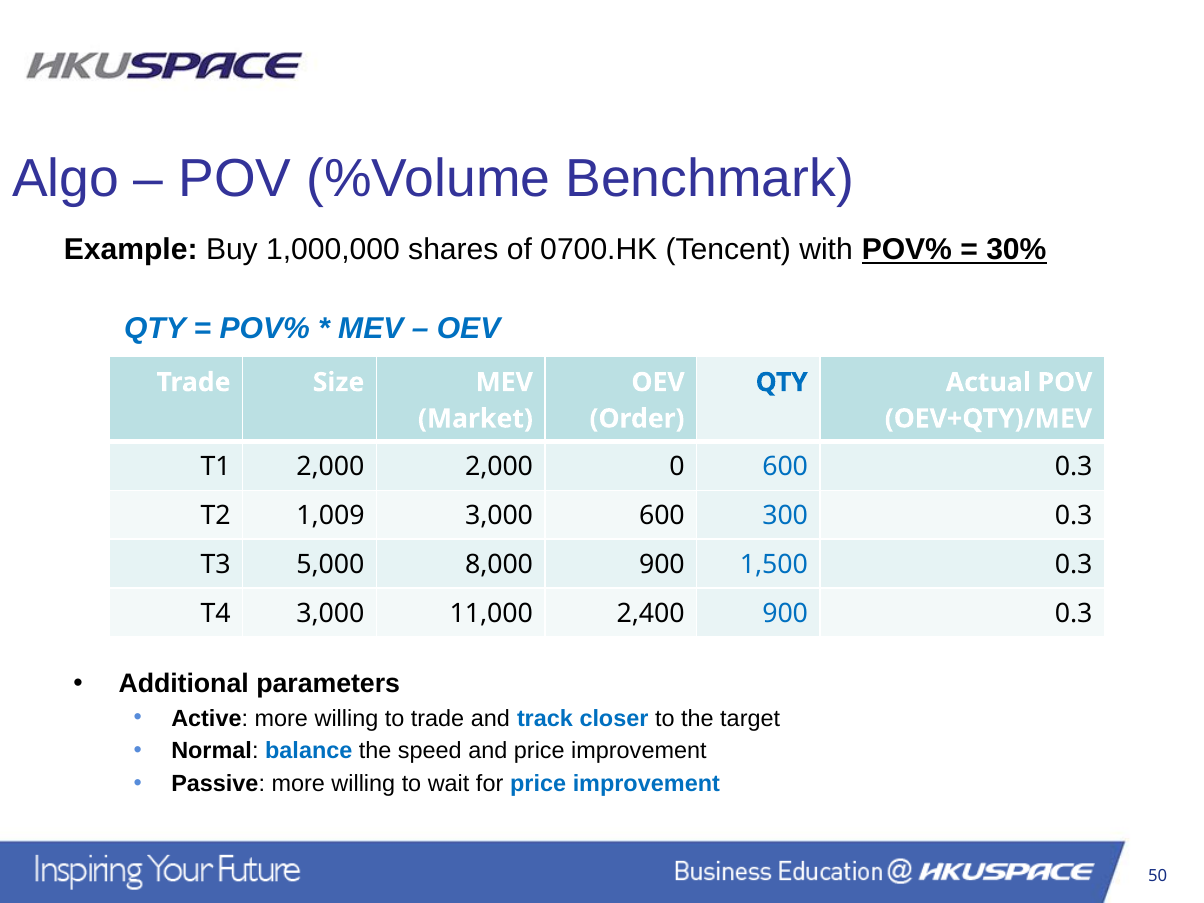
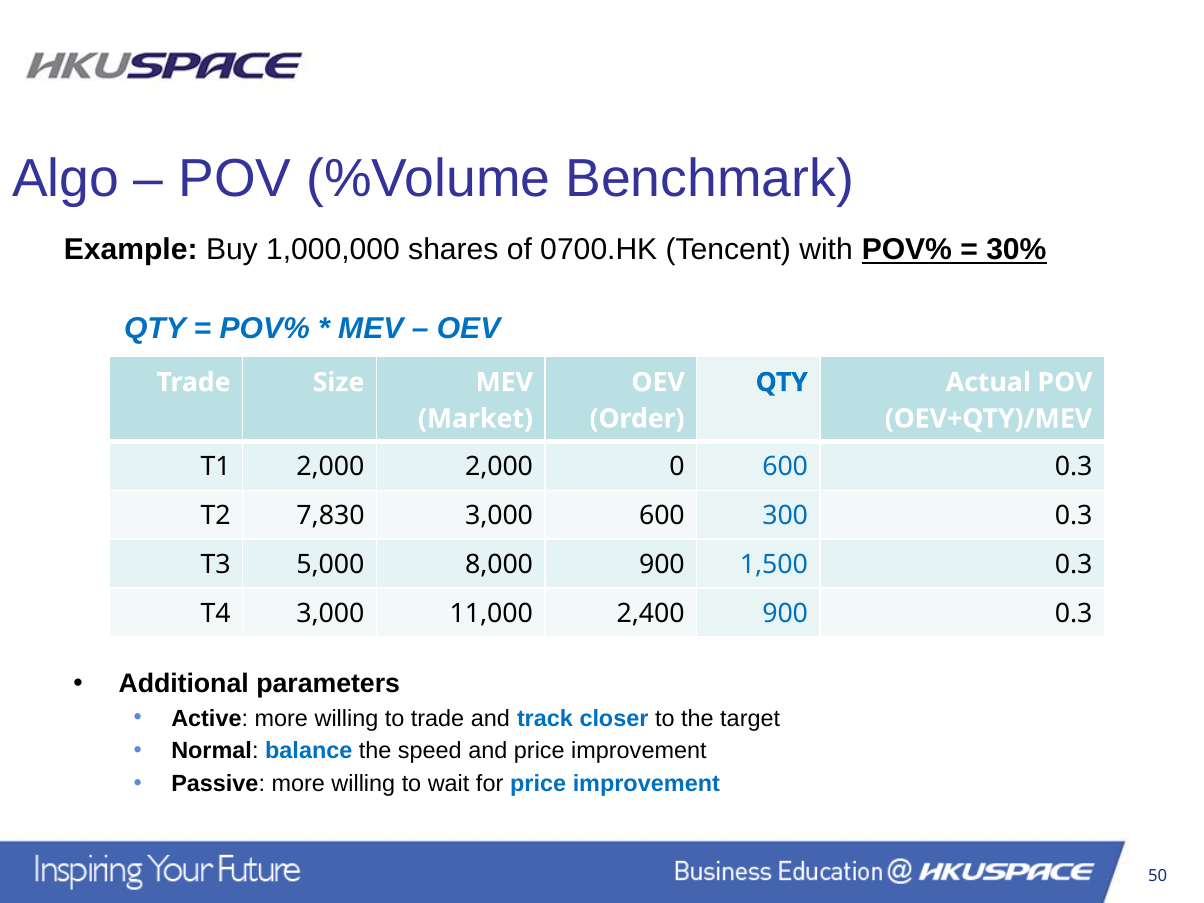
1,009: 1,009 -> 7,830
